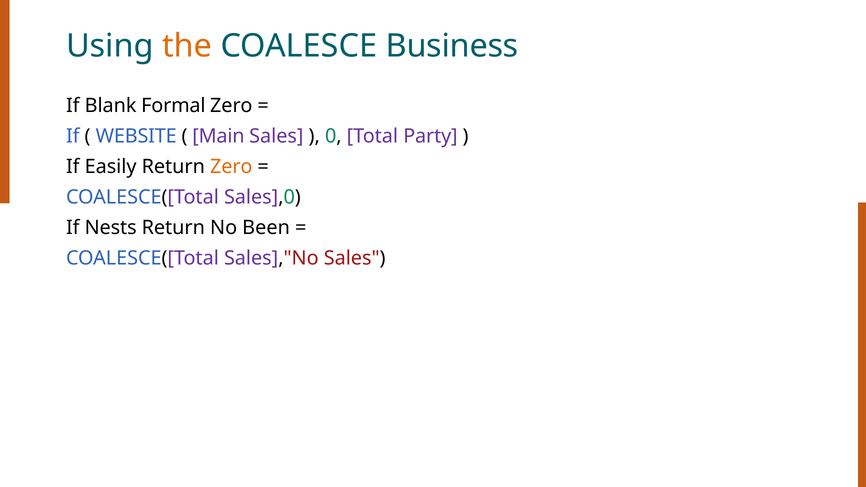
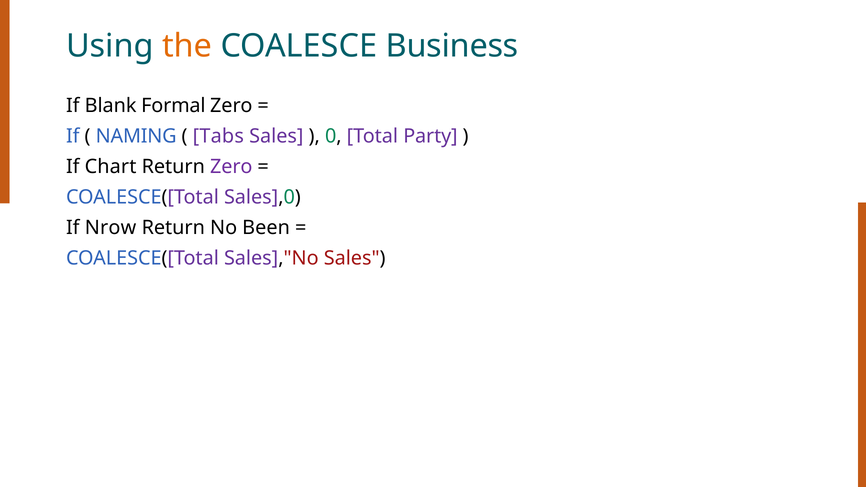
WEBSITE: WEBSITE -> NAMING
Main: Main -> Tabs
Easily: Easily -> Chart
Zero at (231, 167) colour: orange -> purple
Nests: Nests -> Nrow
